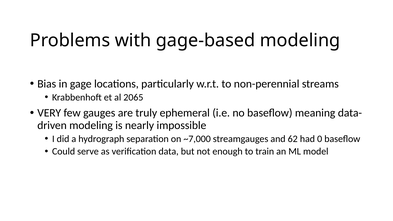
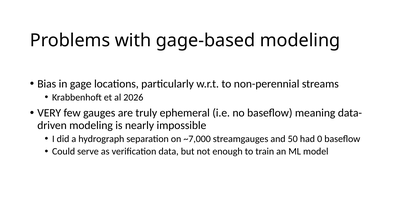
2065: 2065 -> 2026
62: 62 -> 50
